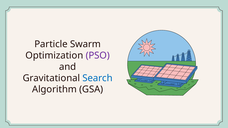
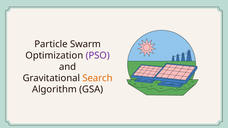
Search colour: blue -> orange
